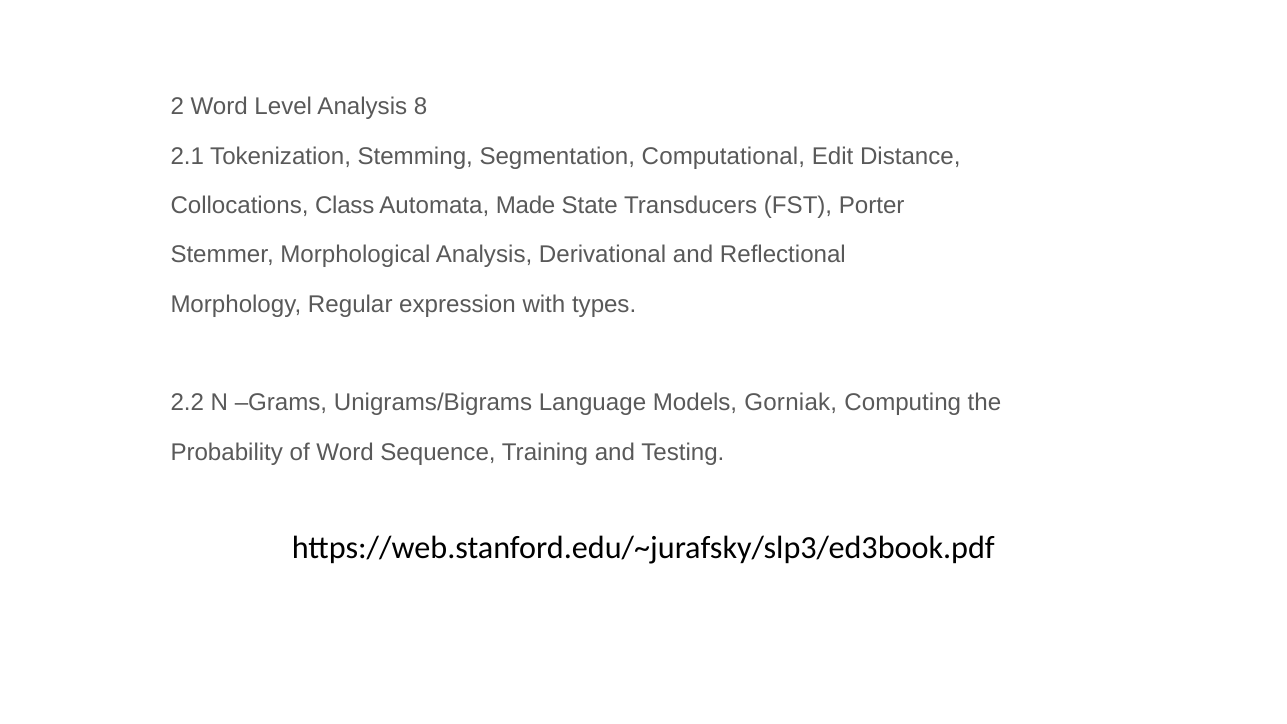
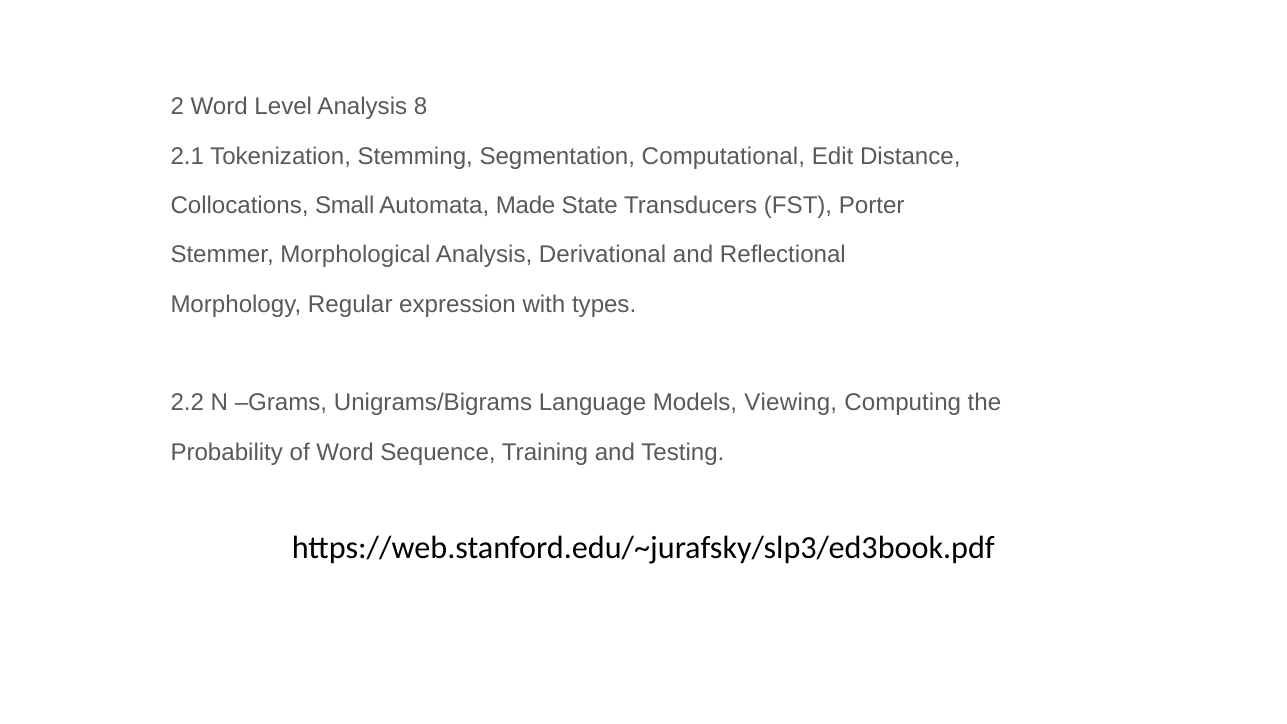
Class: Class -> Small
Gorniak: Gorniak -> Viewing
